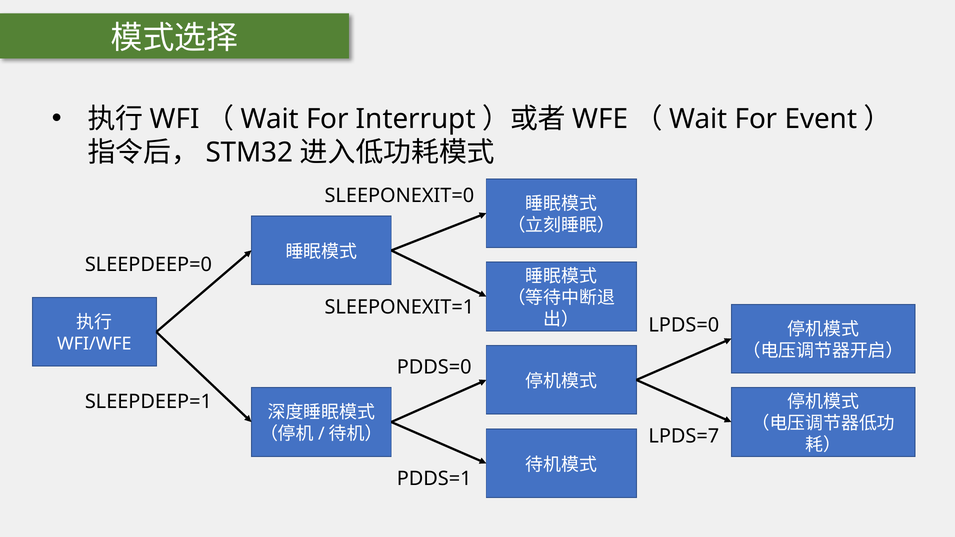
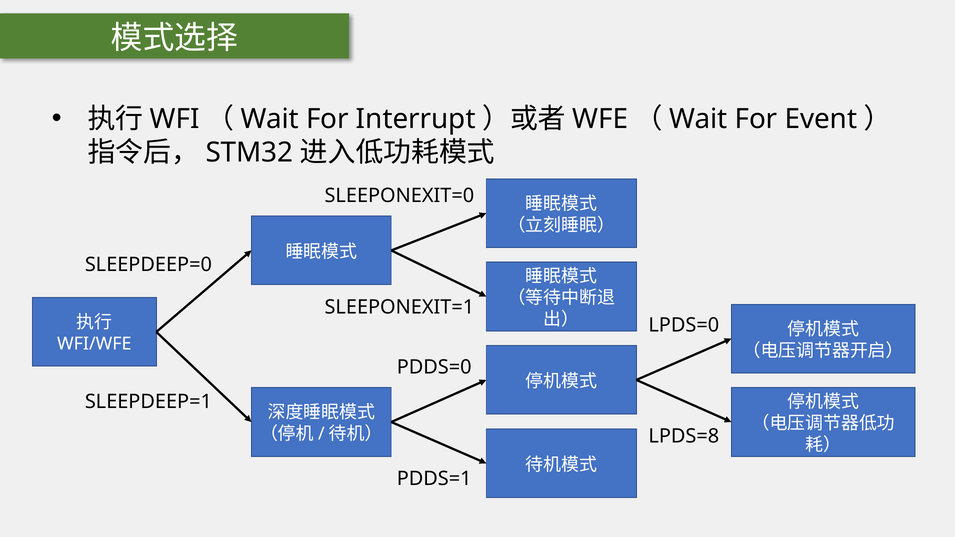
LPDS=7: LPDS=7 -> LPDS=8
